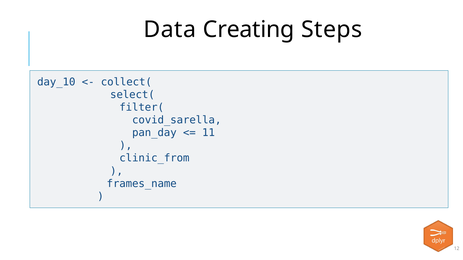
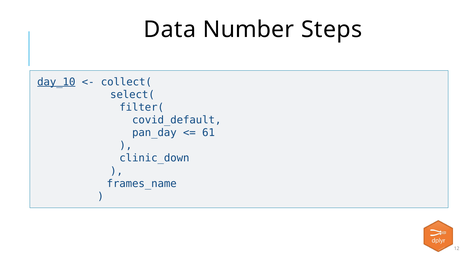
Creating: Creating -> Number
day_10 underline: none -> present
covid_sarella: covid_sarella -> covid_default
11: 11 -> 61
clinic_from: clinic_from -> clinic_down
